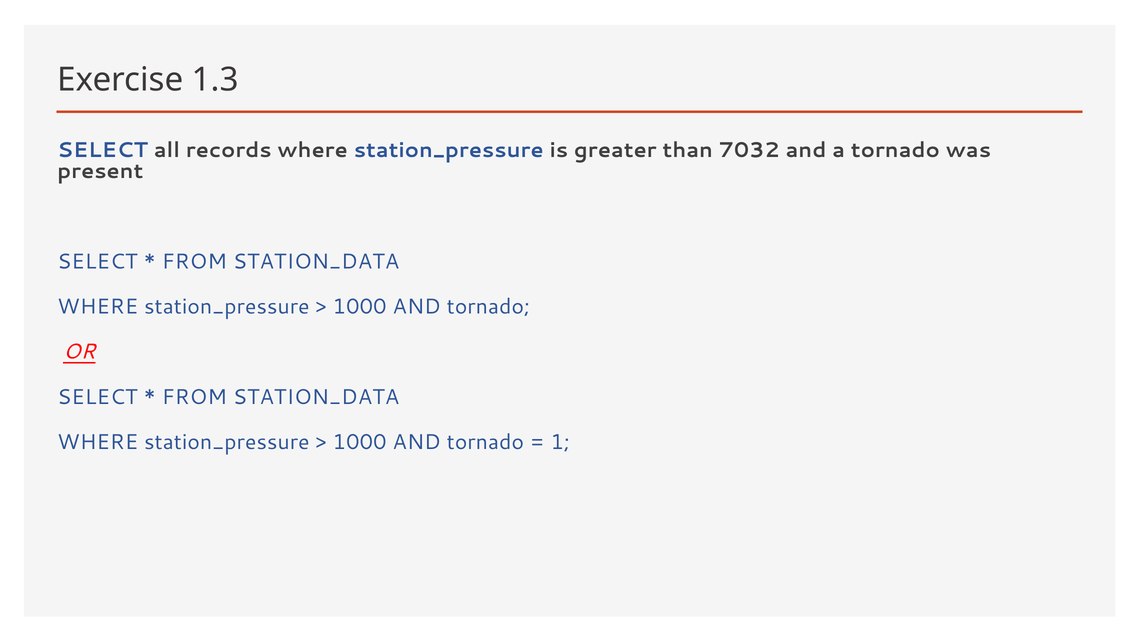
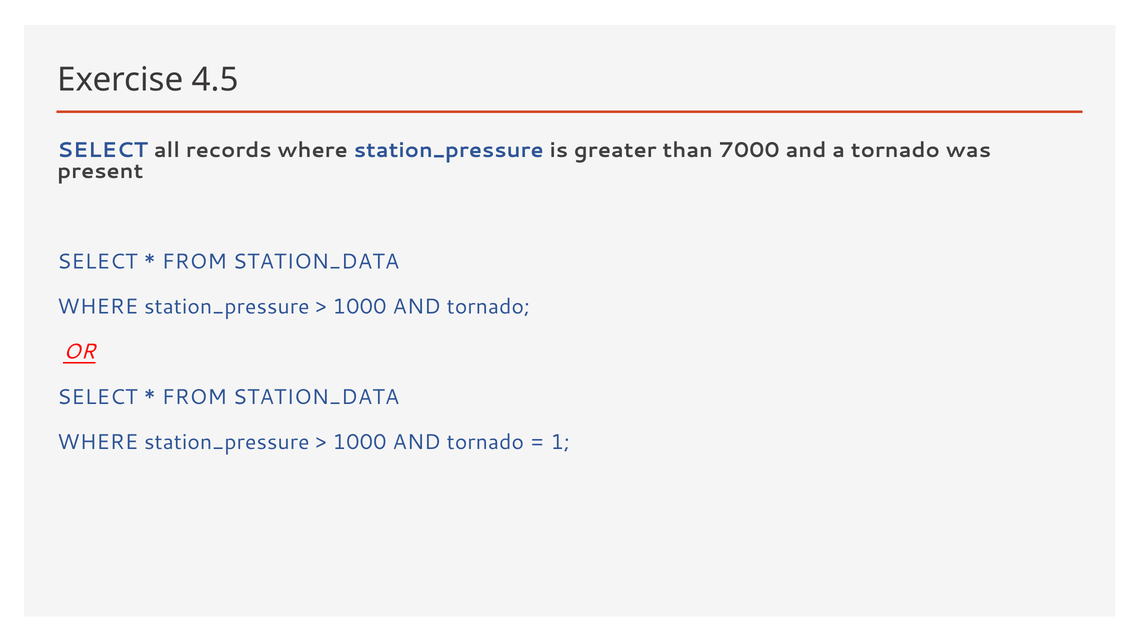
1.3: 1.3 -> 4.5
7032: 7032 -> 7000
